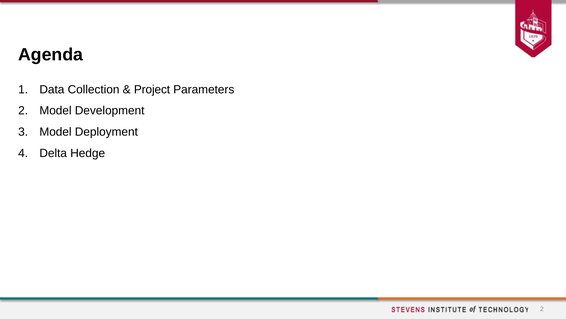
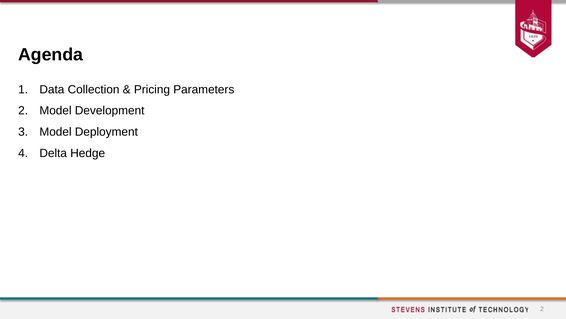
Project: Project -> Pricing
